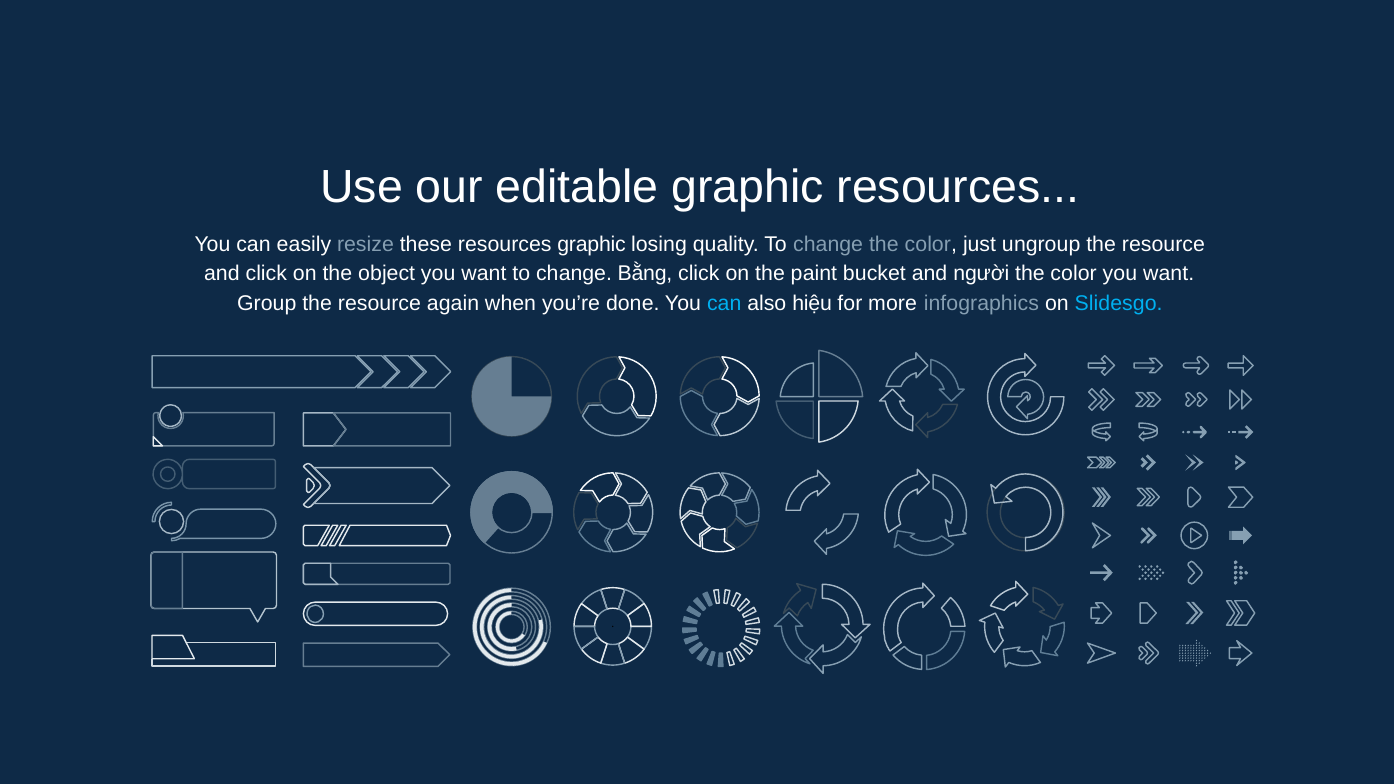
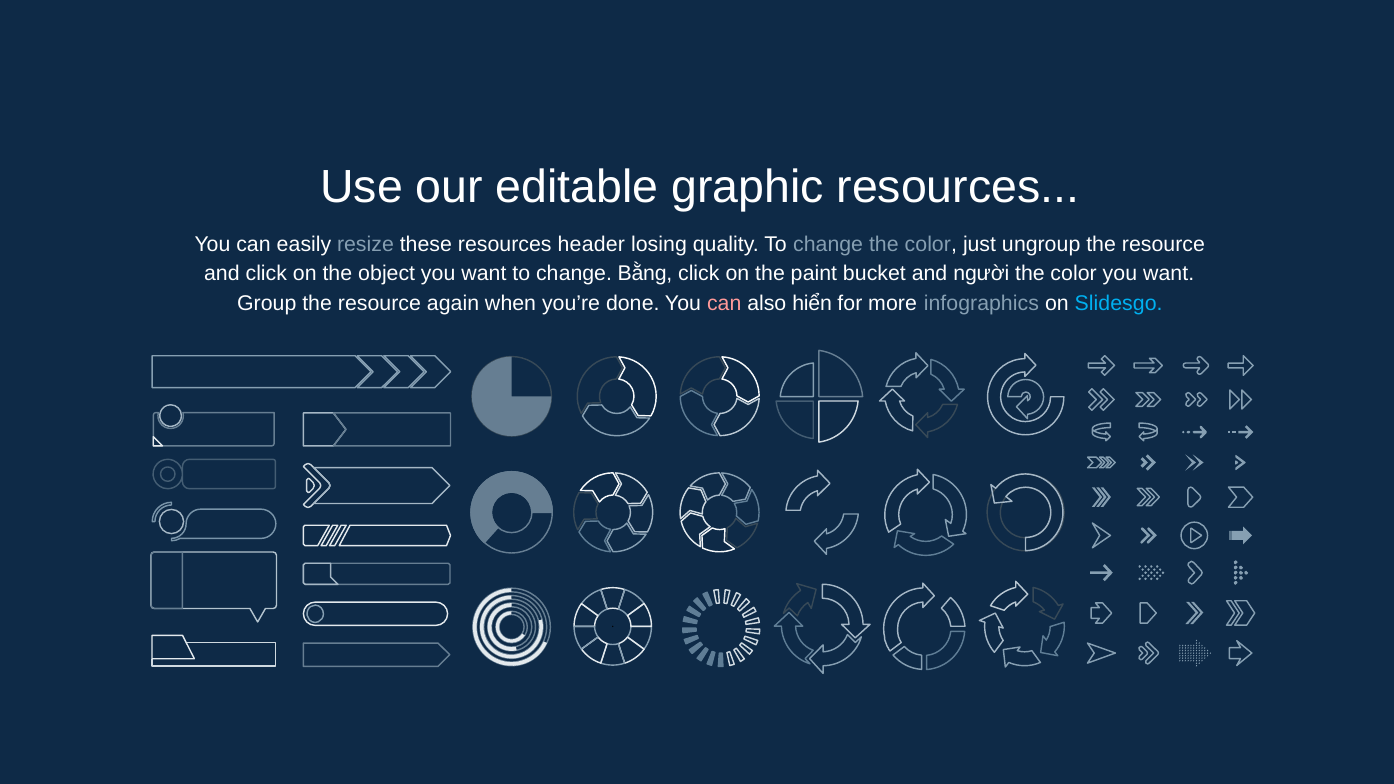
resources graphic: graphic -> header
can at (724, 303) colour: light blue -> pink
hiệu: hiệu -> hiển
